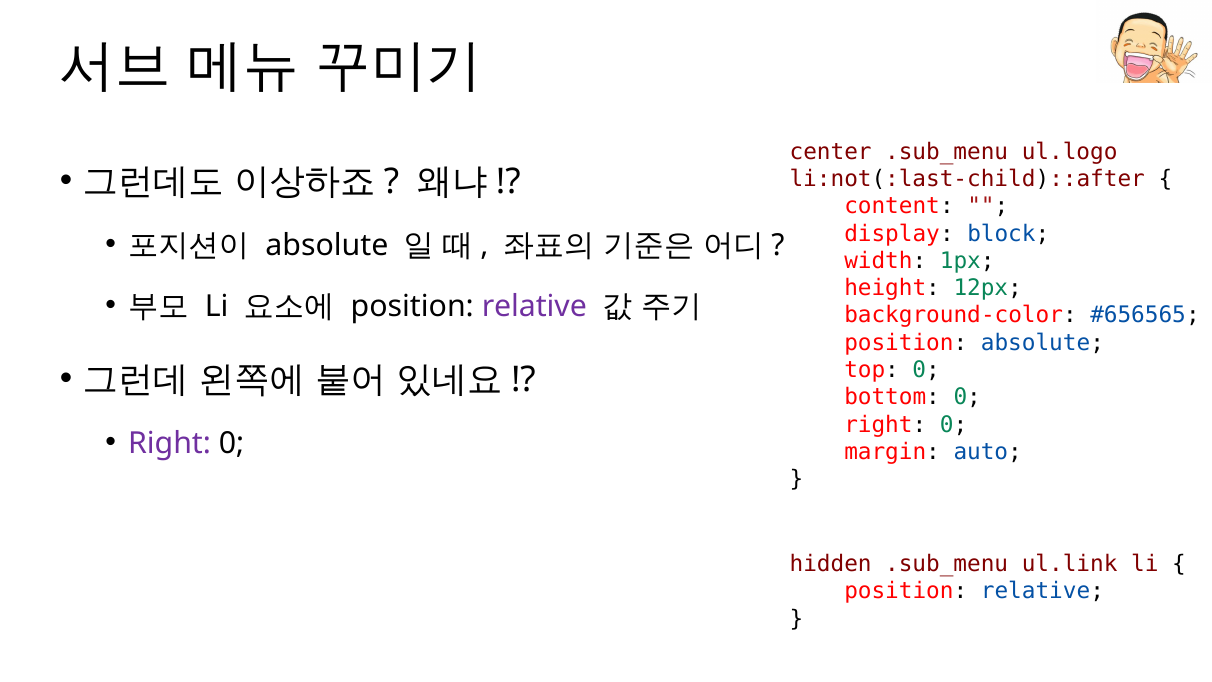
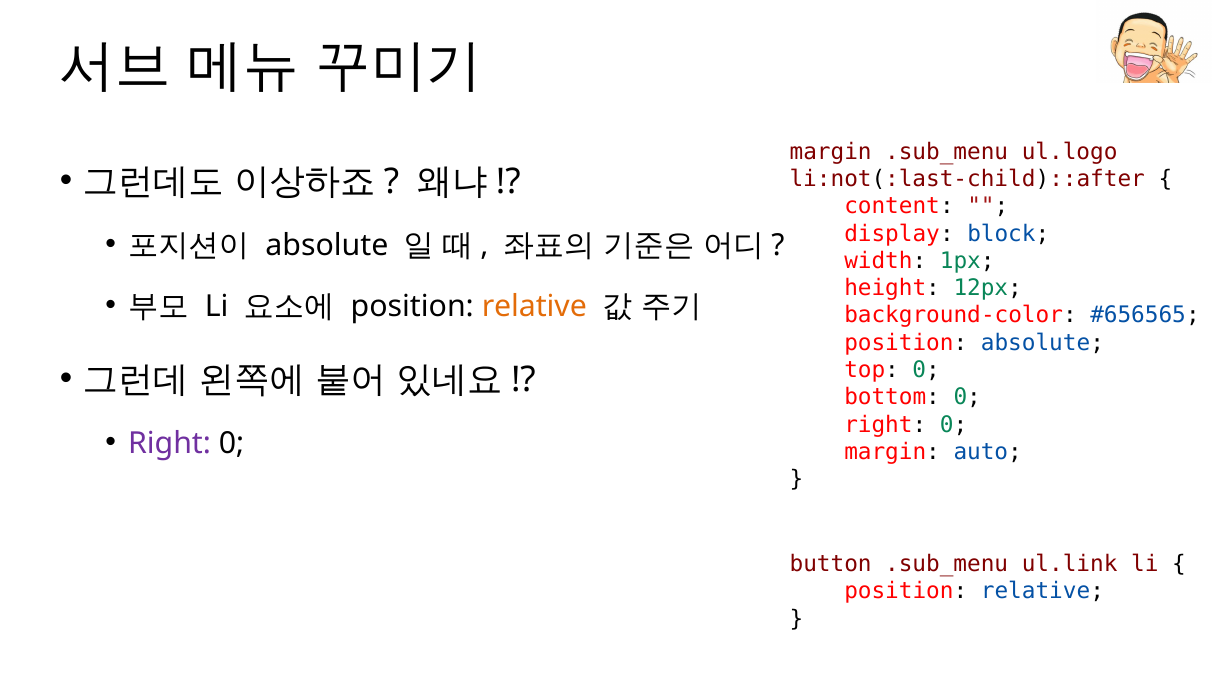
center at (831, 152): center -> margin
relative at (534, 306) colour: purple -> orange
hidden: hidden -> button
